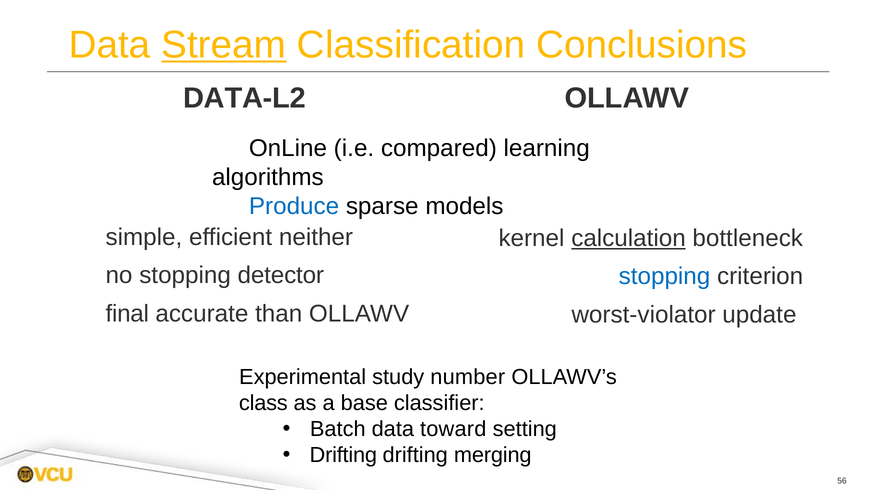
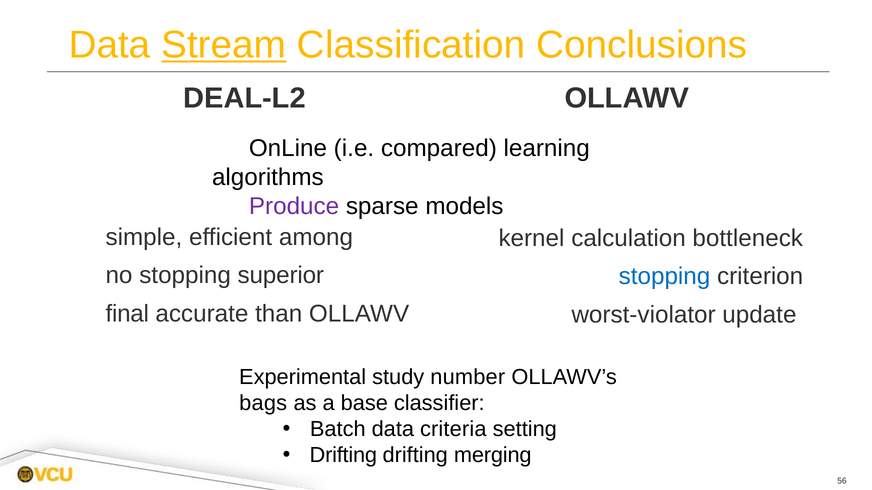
DATA-L2: DATA-L2 -> DEAL-L2
Produce colour: blue -> purple
neither: neither -> among
calculation underline: present -> none
detector: detector -> superior
class: class -> bags
toward: toward -> criteria
